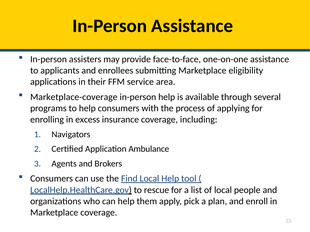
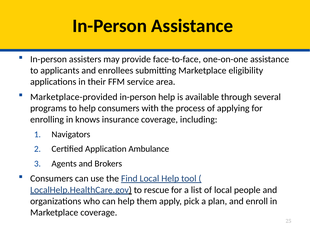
Marketplace-coverage: Marketplace-coverage -> Marketplace-provided
excess: excess -> knows
